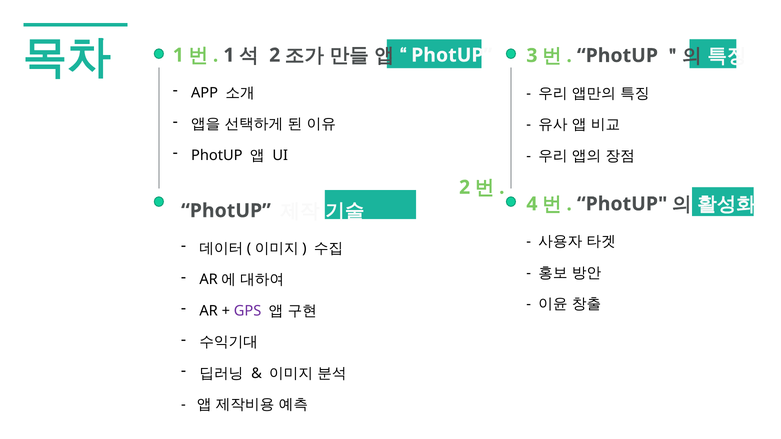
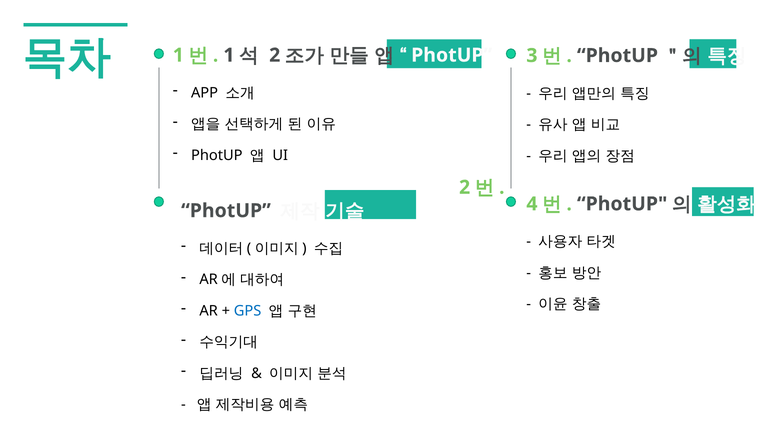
GPS colour: purple -> blue
